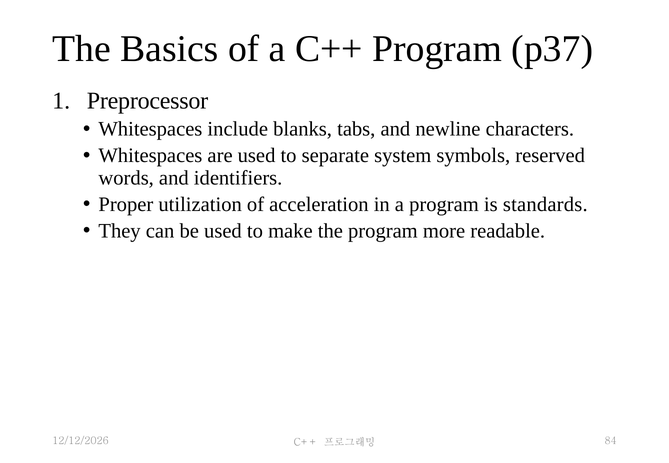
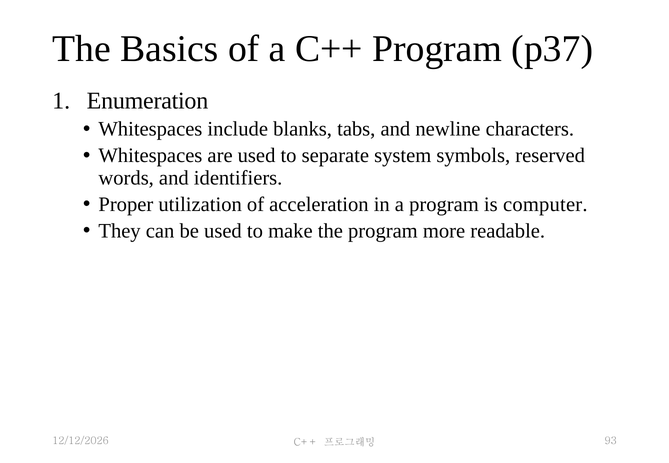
Preprocessor: Preprocessor -> Enumeration
standards: standards -> computer
84: 84 -> 93
